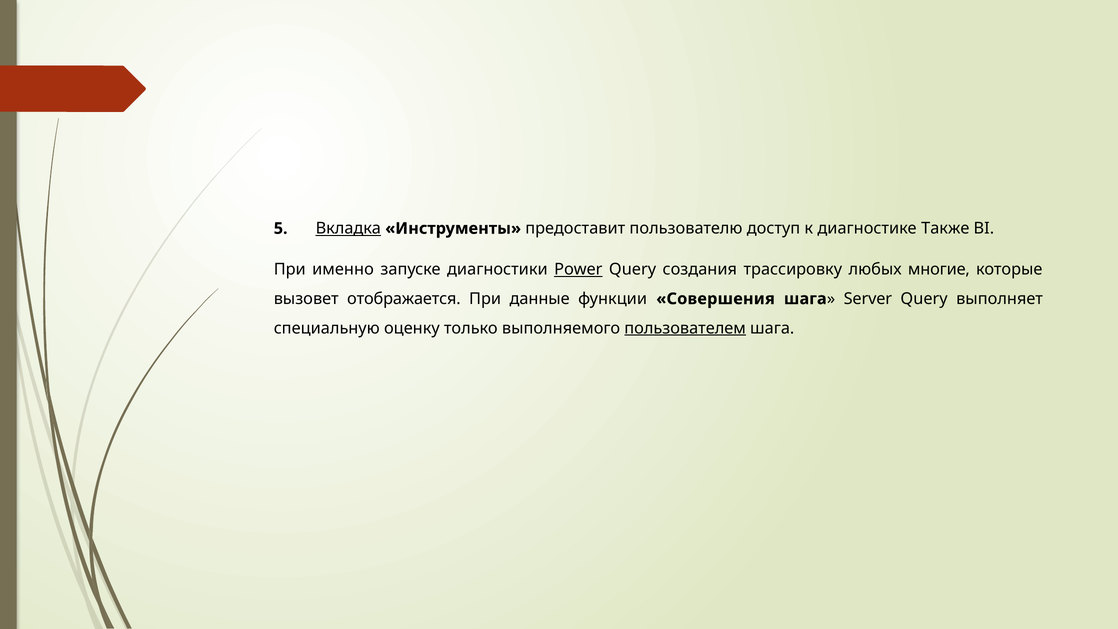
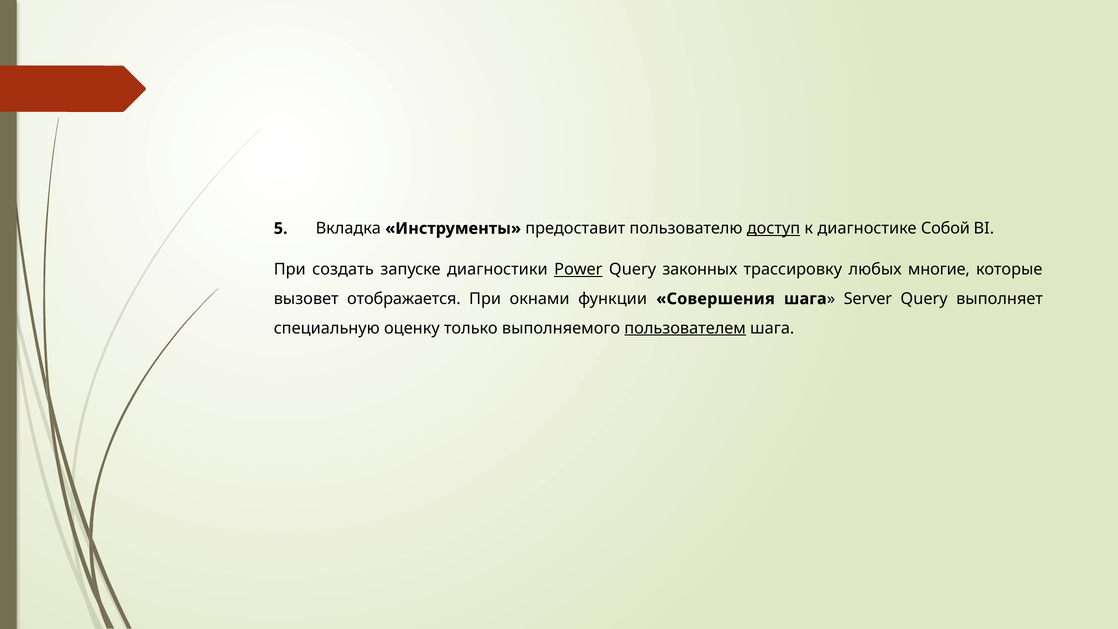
Вкладка underline: present -> none
доступ underline: none -> present
Также: Также -> Собой
именно: именно -> создать
создания: создания -> законных
данные: данные -> окнами
